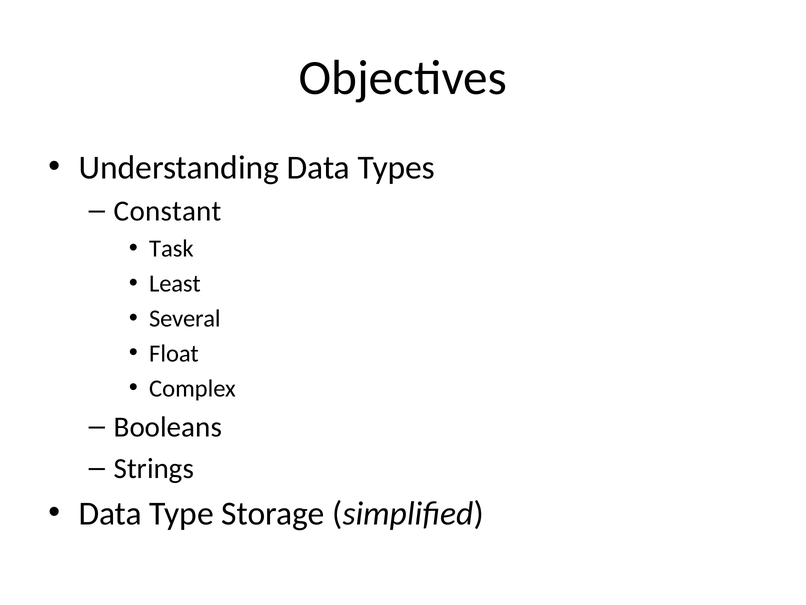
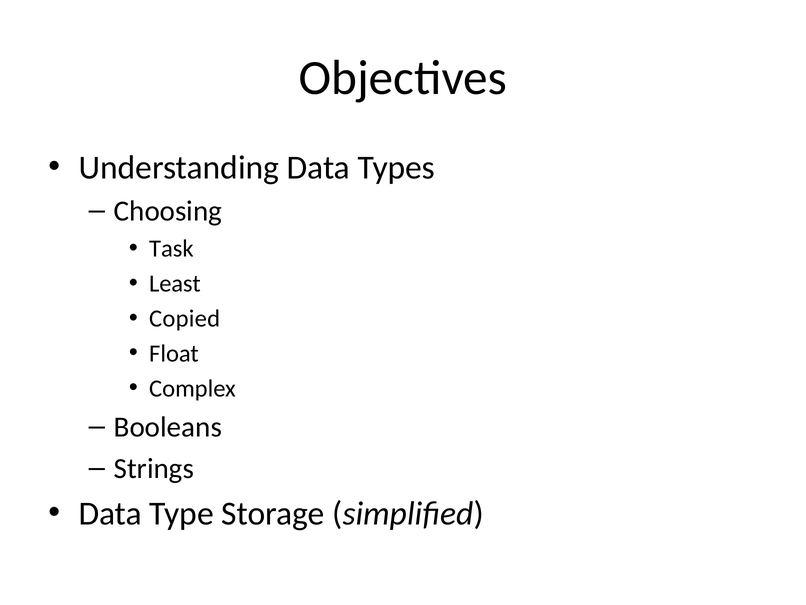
Constant: Constant -> Choosing
Several: Several -> Copied
